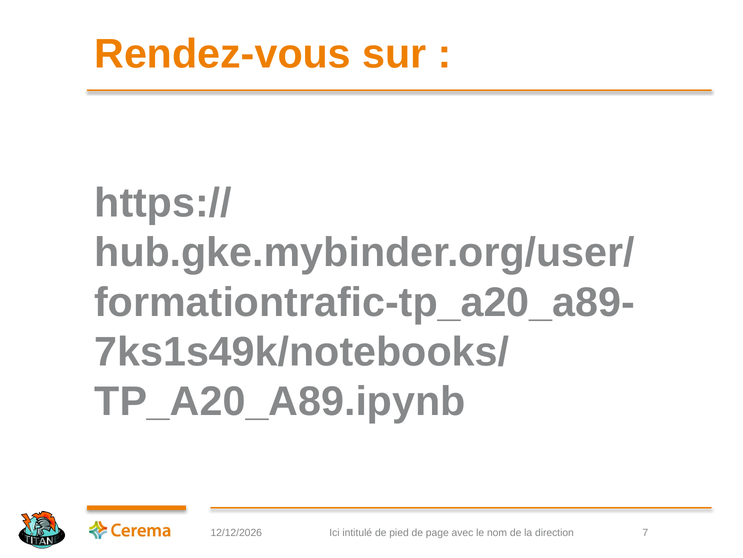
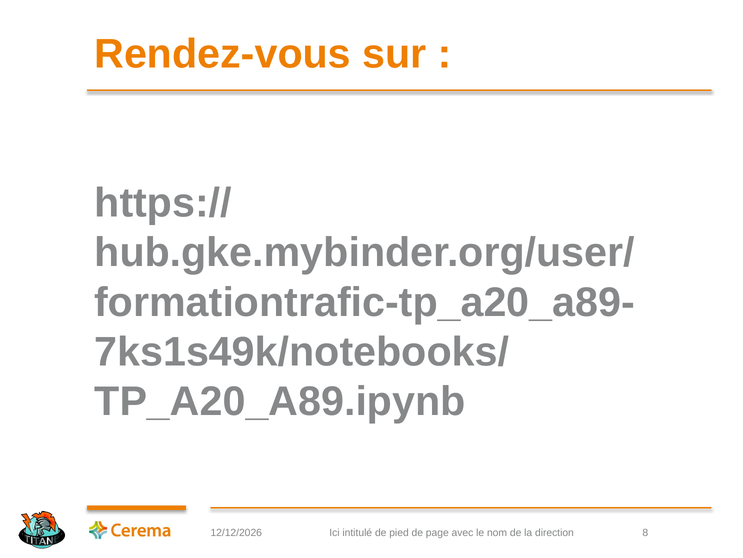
7: 7 -> 8
